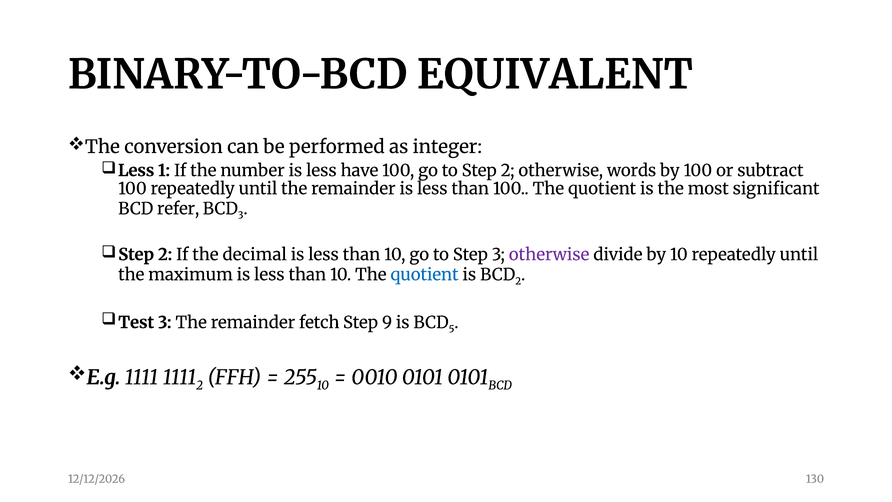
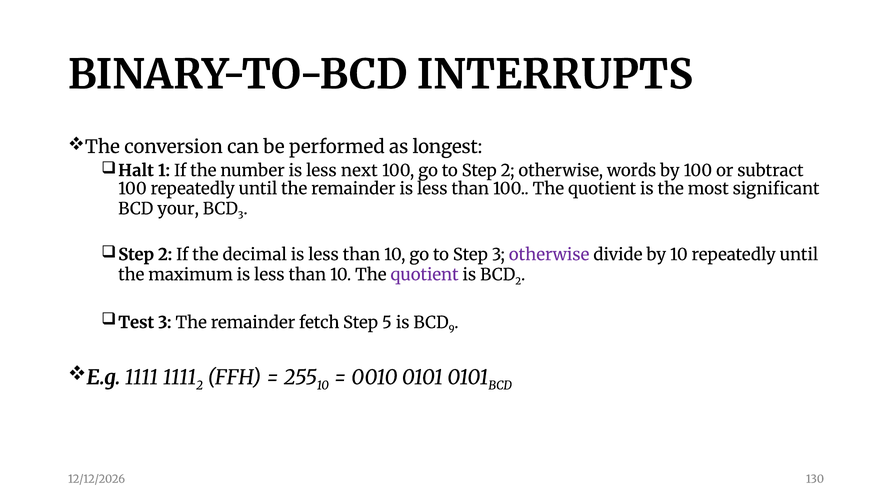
EQUIVALENT: EQUIVALENT -> INTERRUPTS
integer: integer -> longest
Less at (136, 171): Less -> Halt
have: have -> next
refer: refer -> your
quotient at (425, 275) colour: blue -> purple
9: 9 -> 5
5: 5 -> 9
